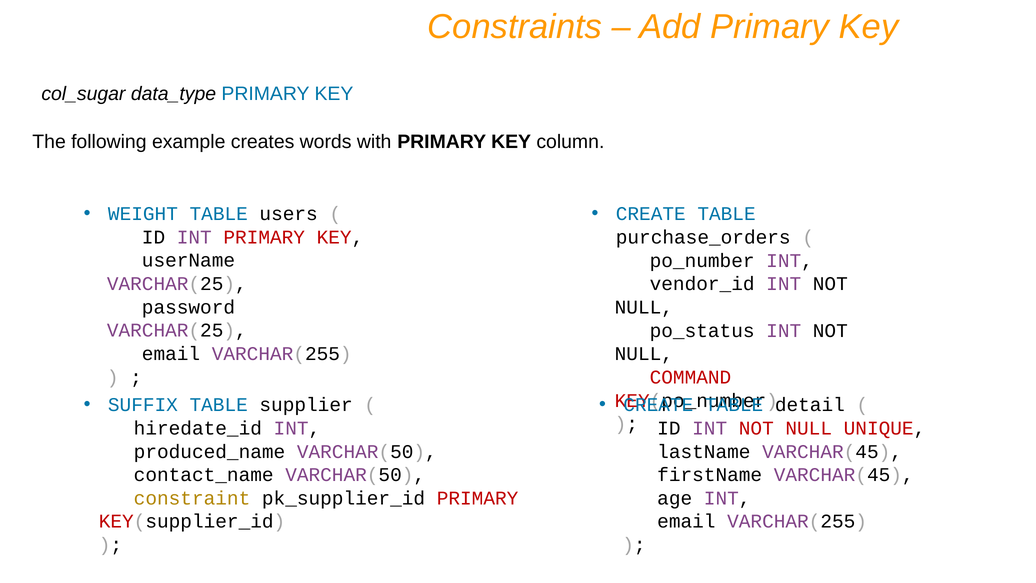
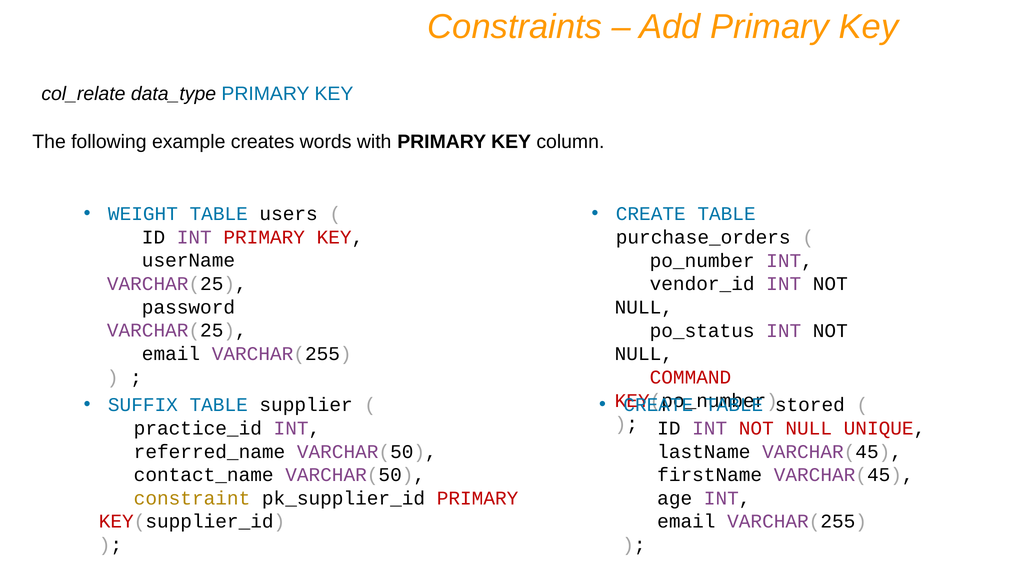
col_sugar: col_sugar -> col_relate
detail: detail -> stored
hiredate_id: hiredate_id -> practice_id
produced_name: produced_name -> referred_name
